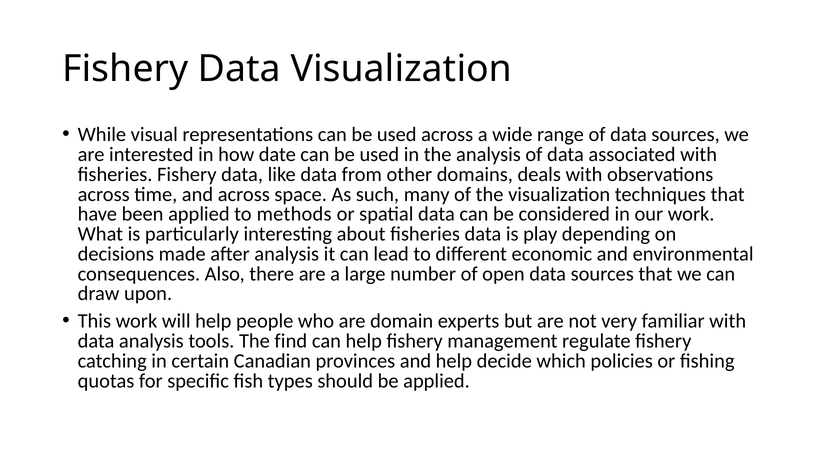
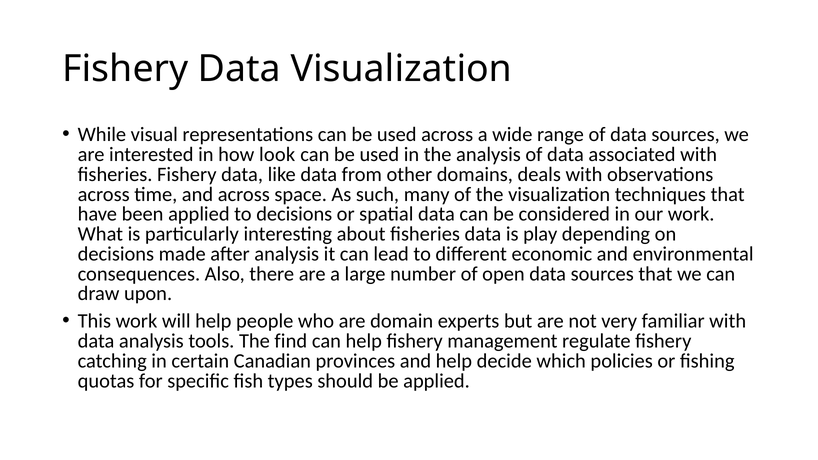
date: date -> look
to methods: methods -> decisions
